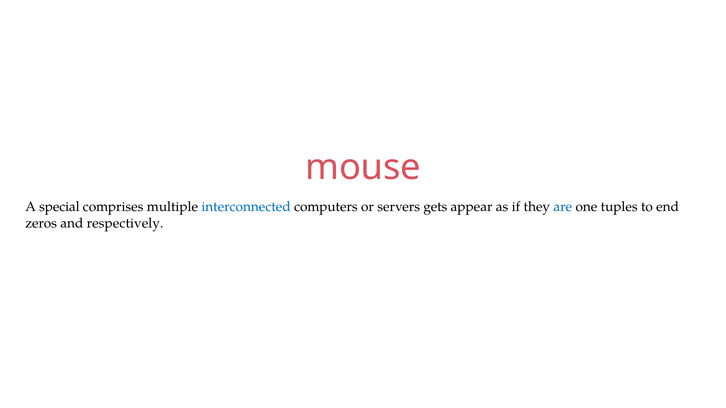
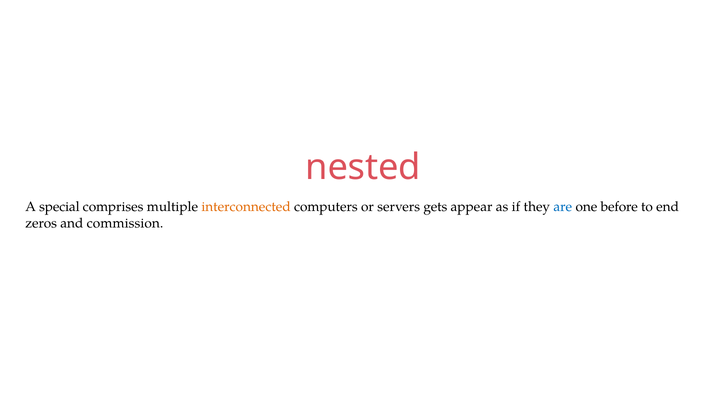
mouse: mouse -> nested
interconnected colour: blue -> orange
tuples: tuples -> before
respectively: respectively -> commission
